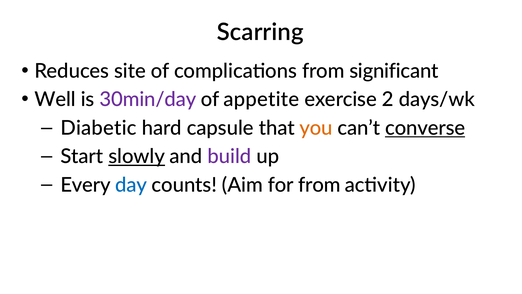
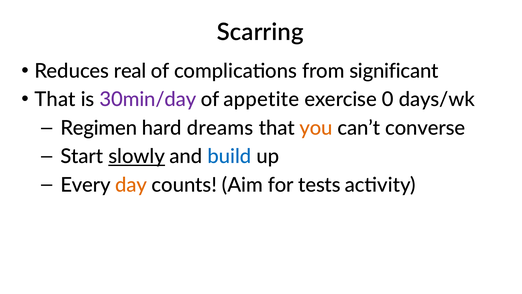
site: site -> real
Well at (55, 99): Well -> That
2: 2 -> 0
Diabetic: Diabetic -> Regimen
capsule: capsule -> dreams
converse underline: present -> none
build colour: purple -> blue
day colour: blue -> orange
for from: from -> tests
